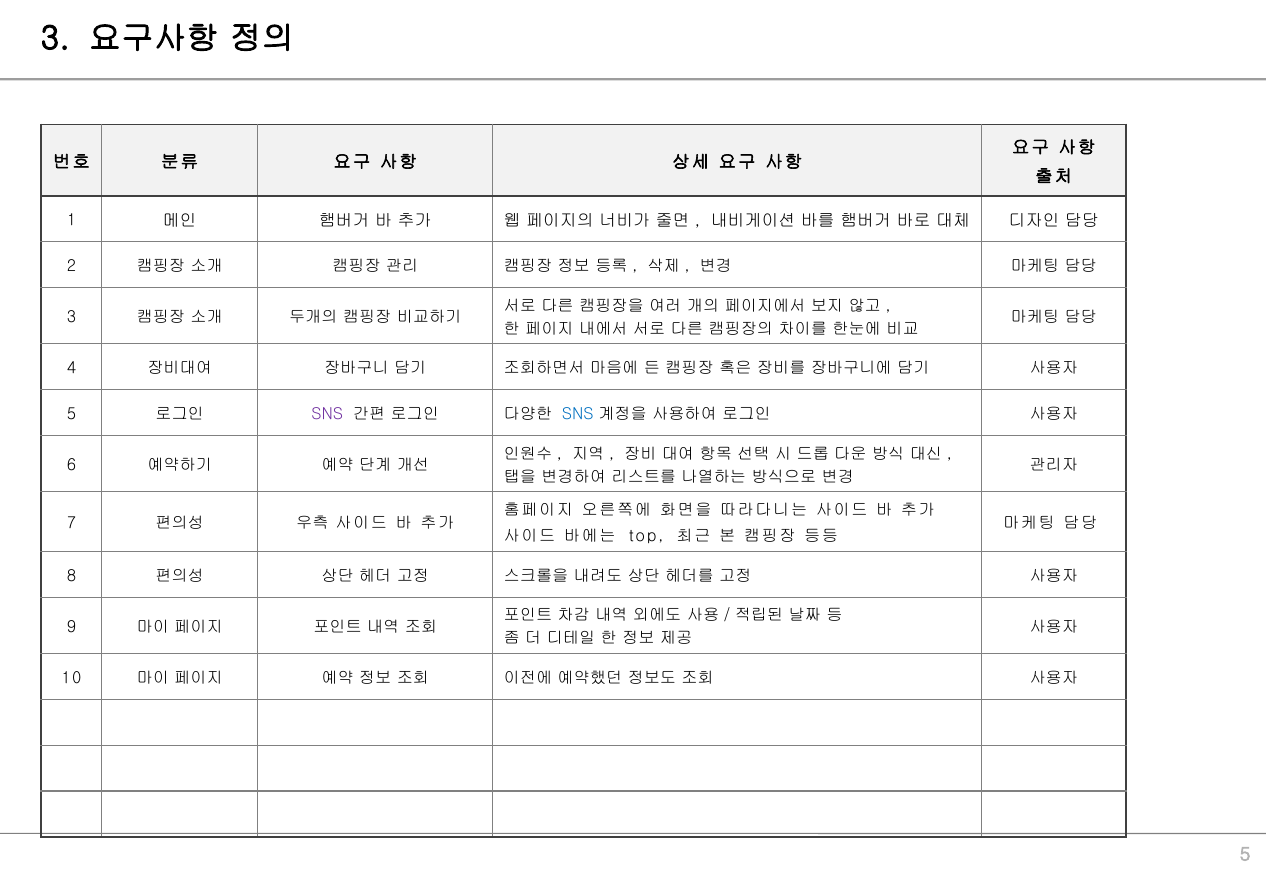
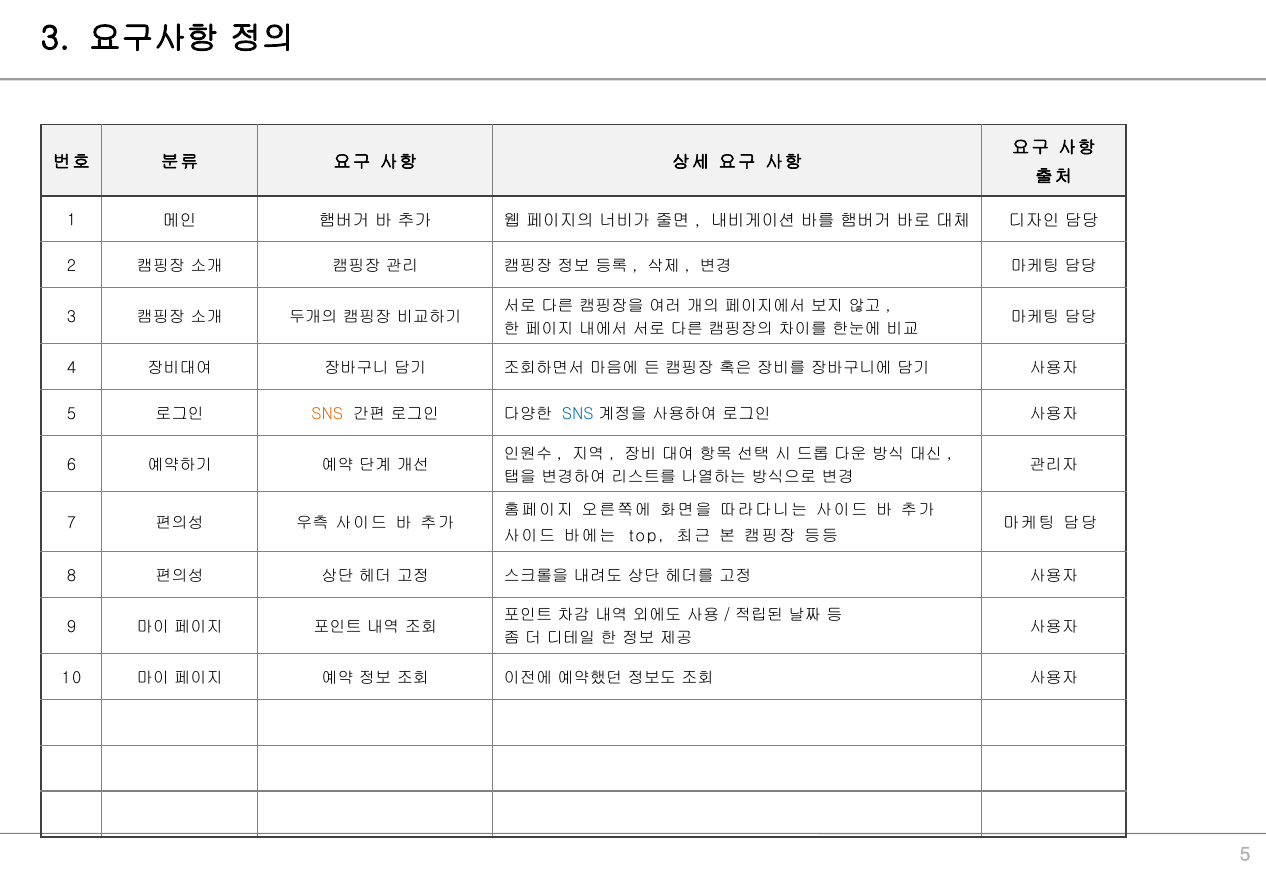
SNS at (327, 414) colour: purple -> orange
